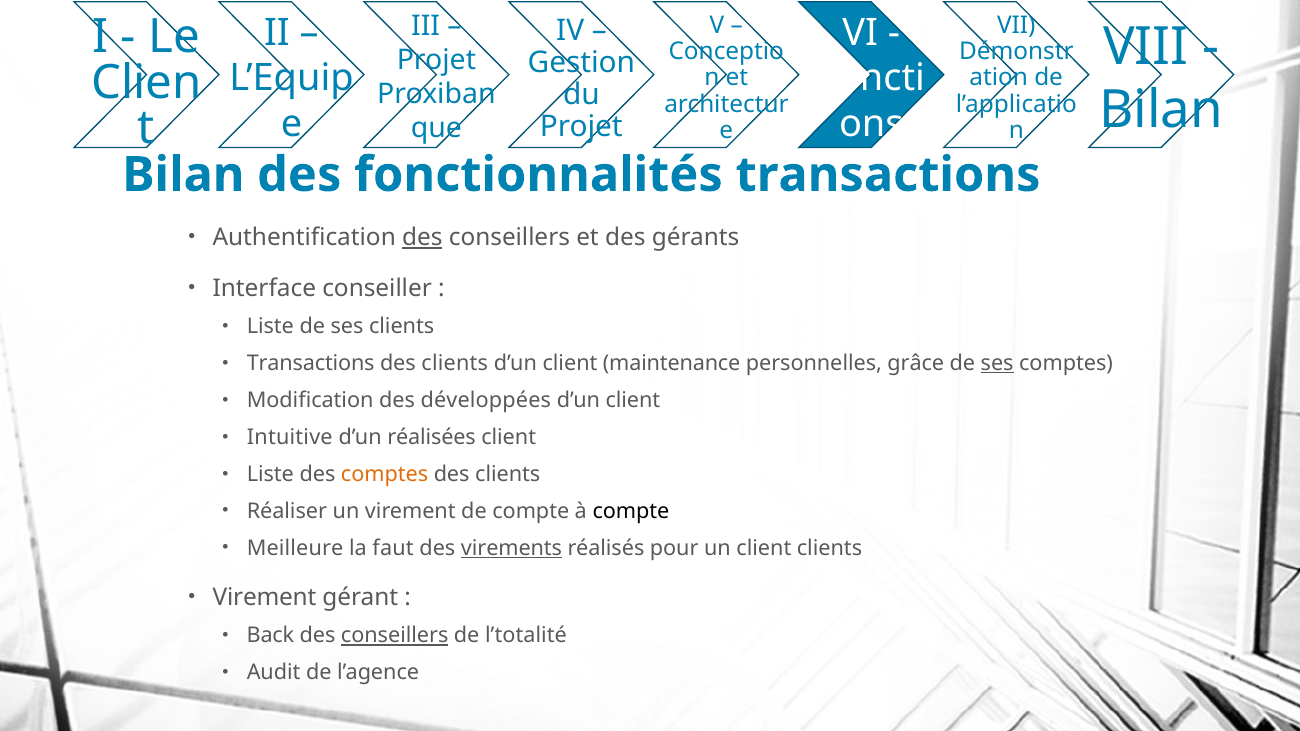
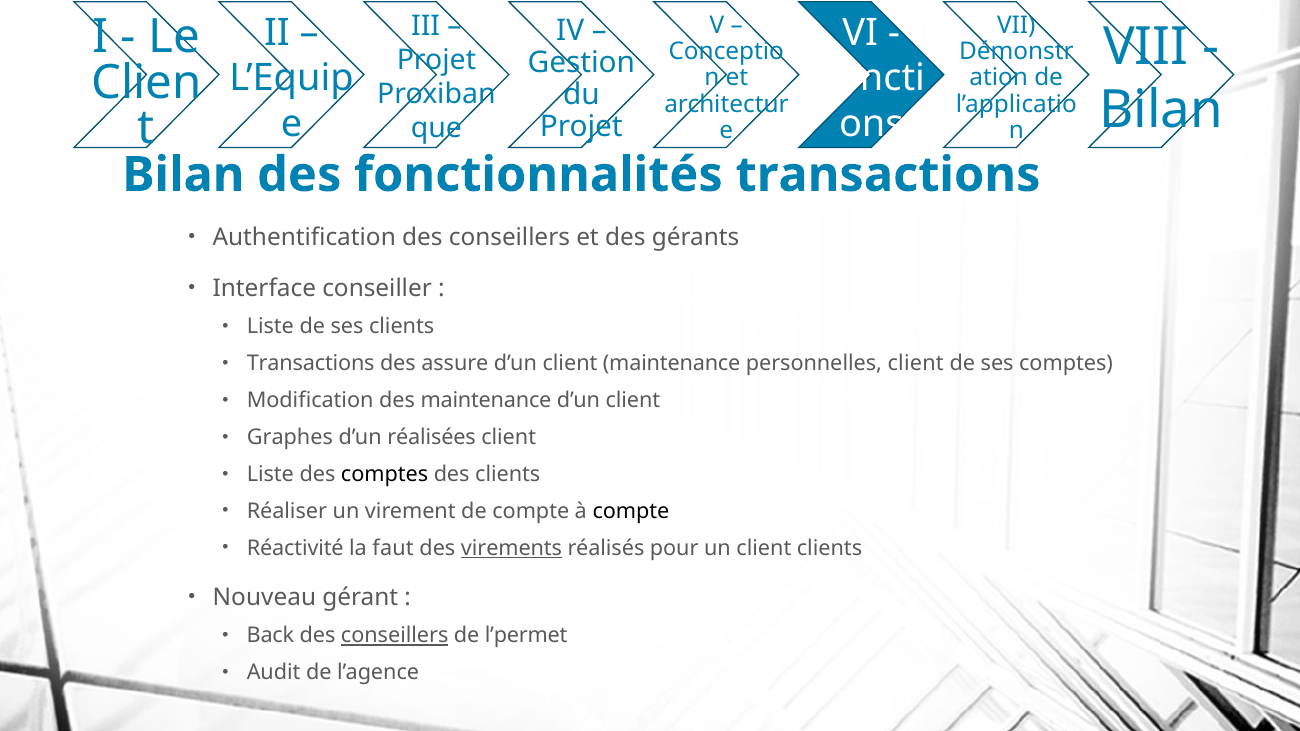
des at (422, 238) underline: present -> none
clients at (455, 364): clients -> assure
personnelles grâce: grâce -> client
ses at (997, 364) underline: present -> none
des développées: développées -> maintenance
Intuitive: Intuitive -> Graphes
comptes at (385, 474) colour: orange -> black
Meilleure: Meilleure -> Réactivité
Virement at (264, 598): Virement -> Nouveau
l’totalité: l’totalité -> l’permet
